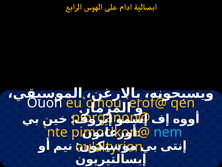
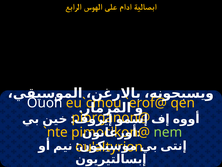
nem colour: light blue -> light green
